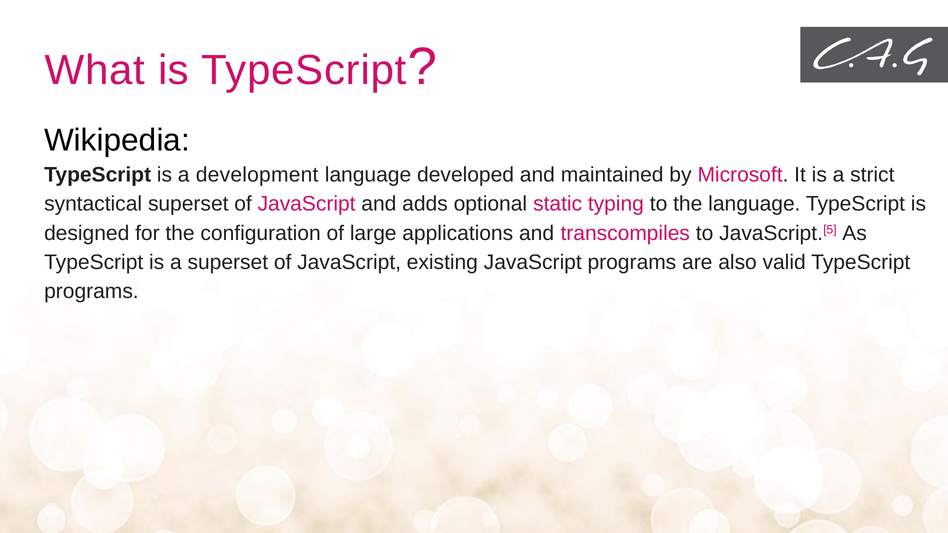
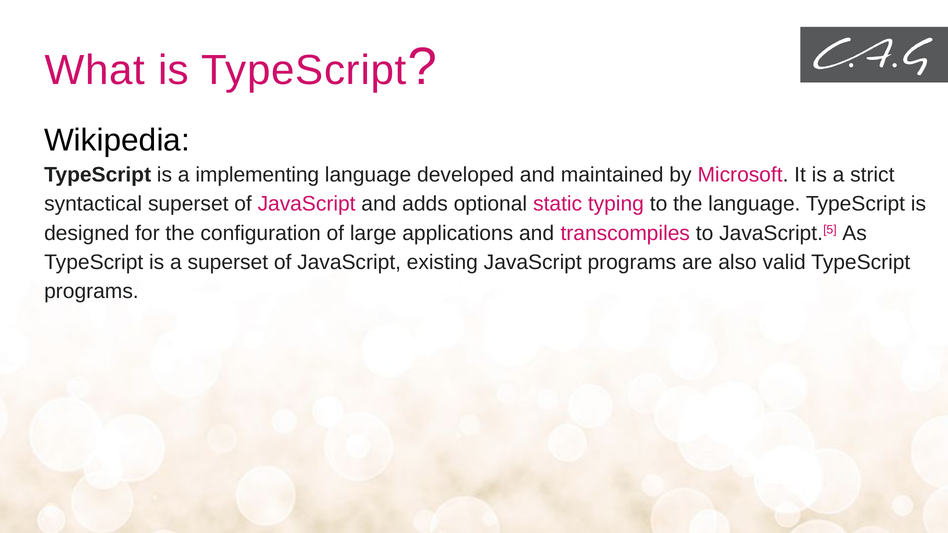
development: development -> implementing
